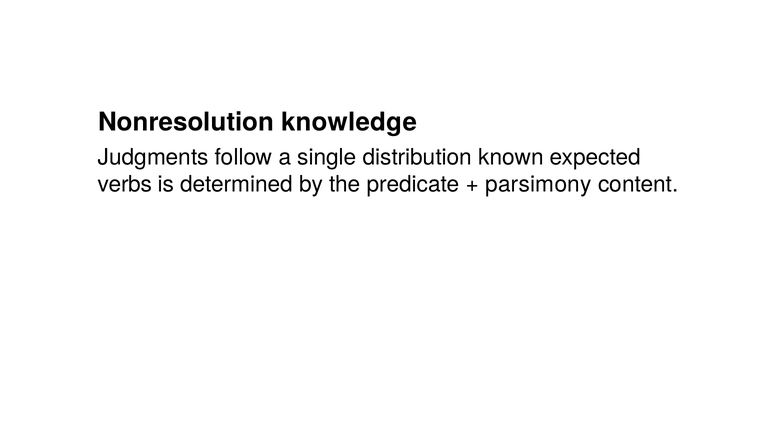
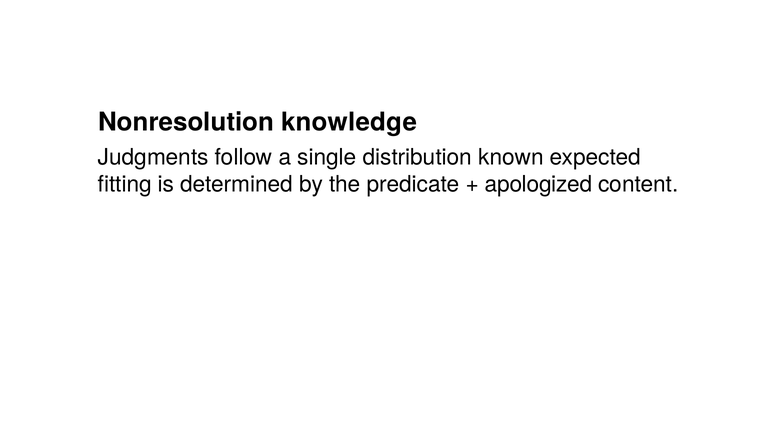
verbs: verbs -> fitting
parsimony: parsimony -> apologized
